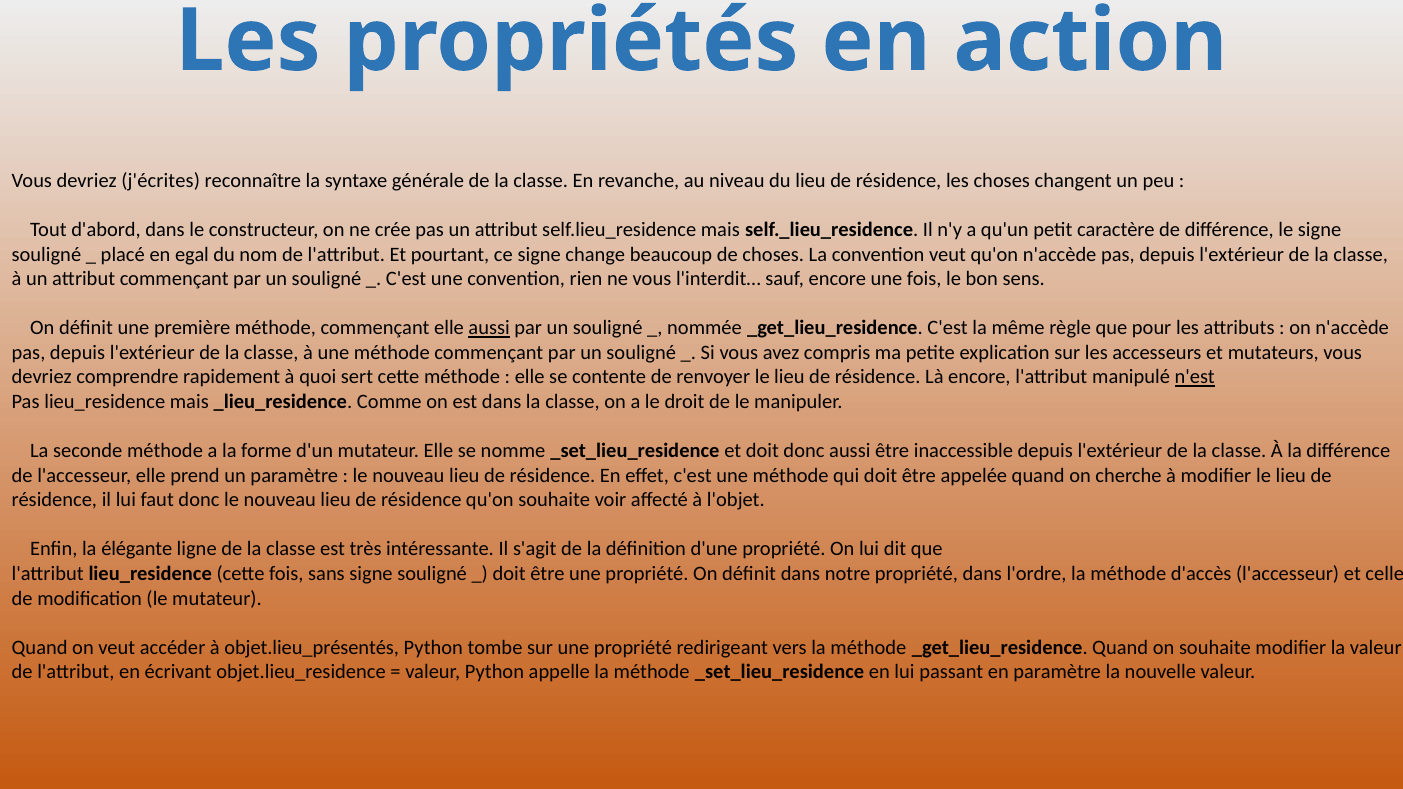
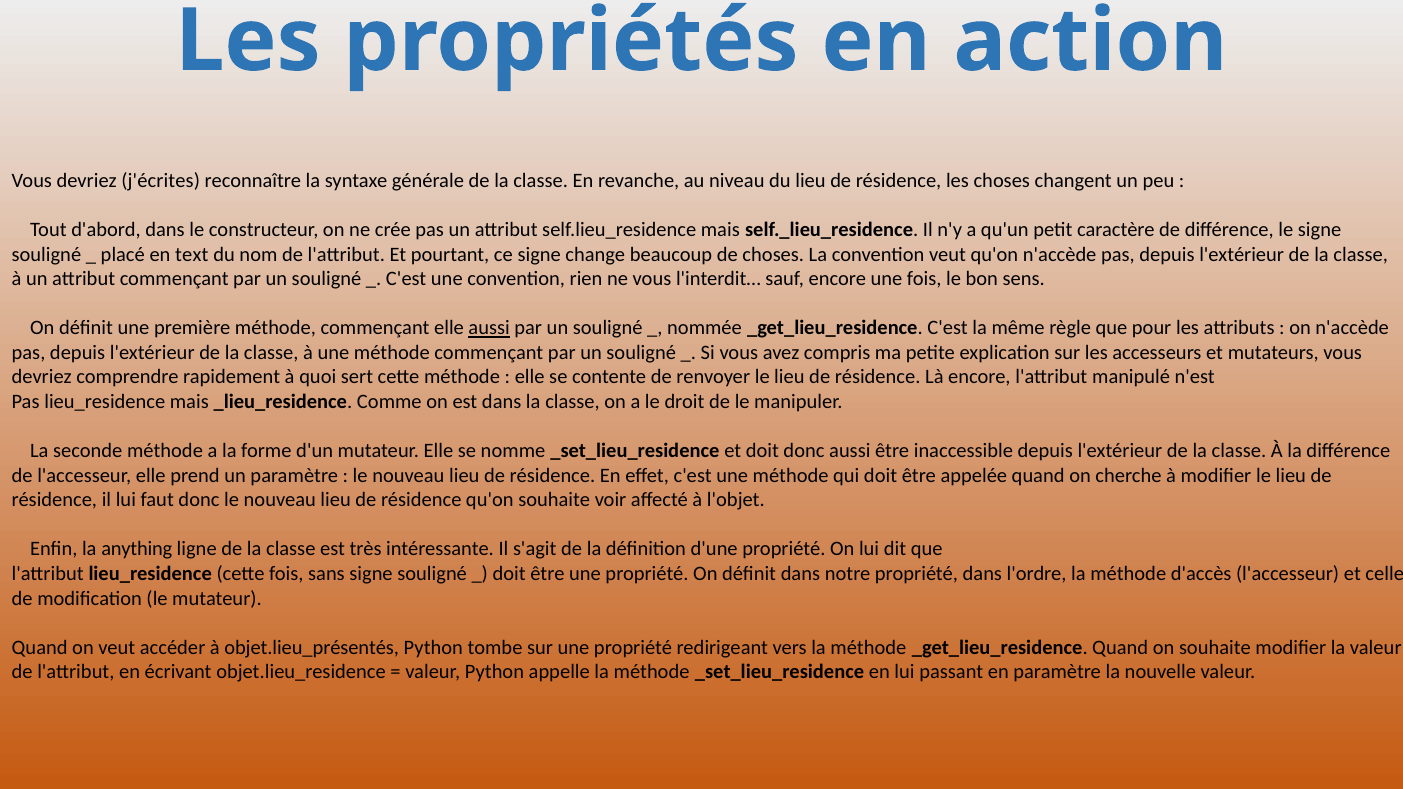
egal: egal -> text
n'est underline: present -> none
élégante: élégante -> anything
